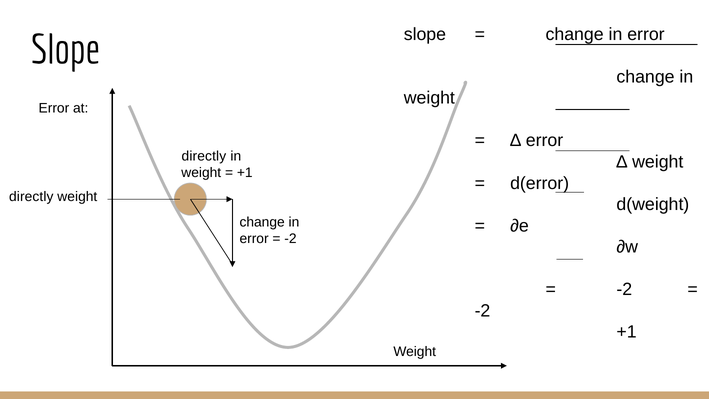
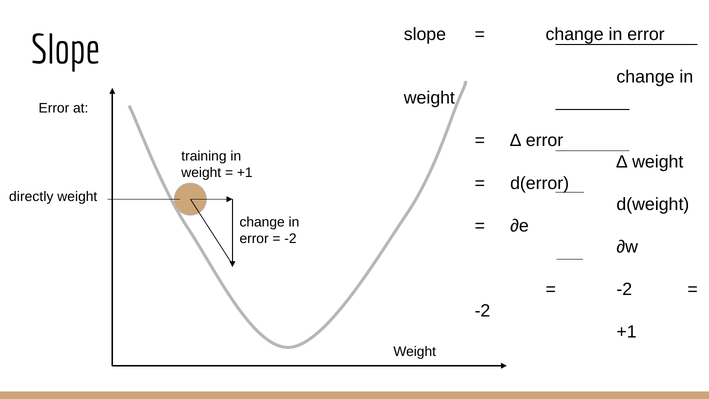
directly at (204, 156): directly -> training
